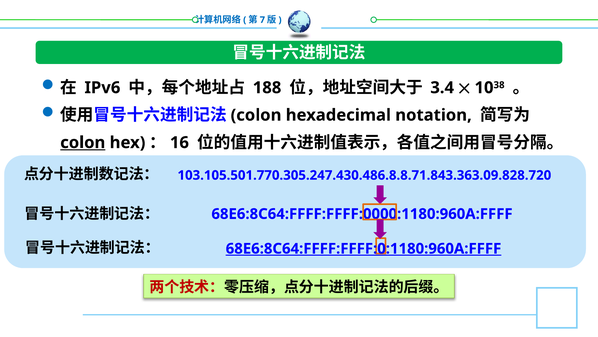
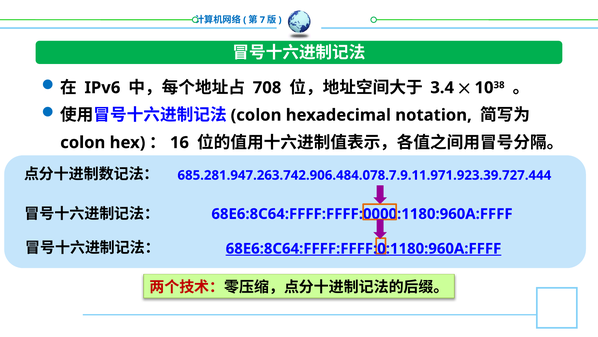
188: 188 -> 708
colon at (83, 142) underline: present -> none
103.105.501.770.305.247.430.486.8.8.71.843.363.09.828.720: 103.105.501.770.305.247.430.486.8.8.71.843.363.09.828.720 -> 685.281.947.263.742.906.484.078.7.9.11.971.923.39.727.444
